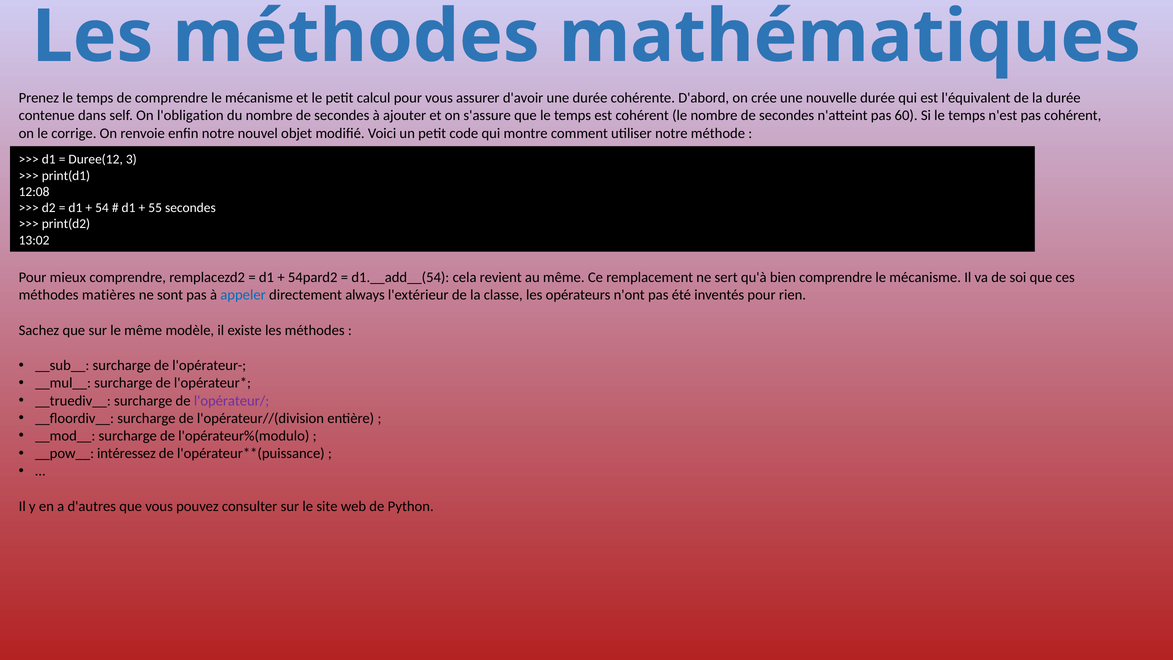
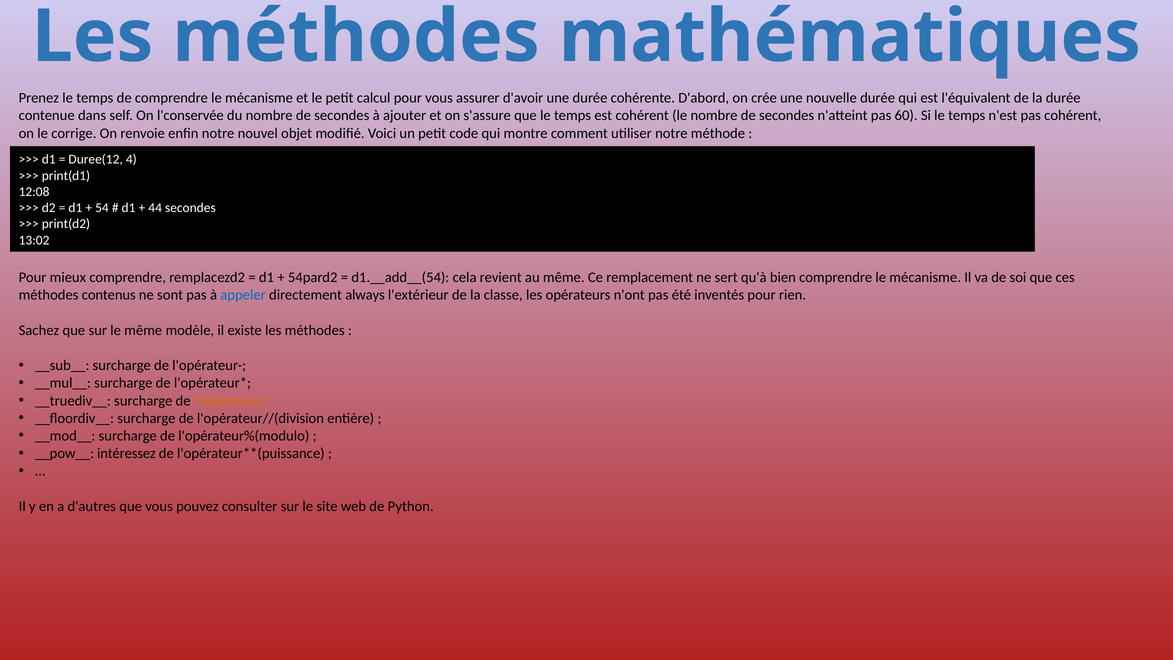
l'obligation: l'obligation -> l'conservée
3: 3 -> 4
55: 55 -> 44
matières: matières -> contenus
l'opérateur/ colour: purple -> orange
